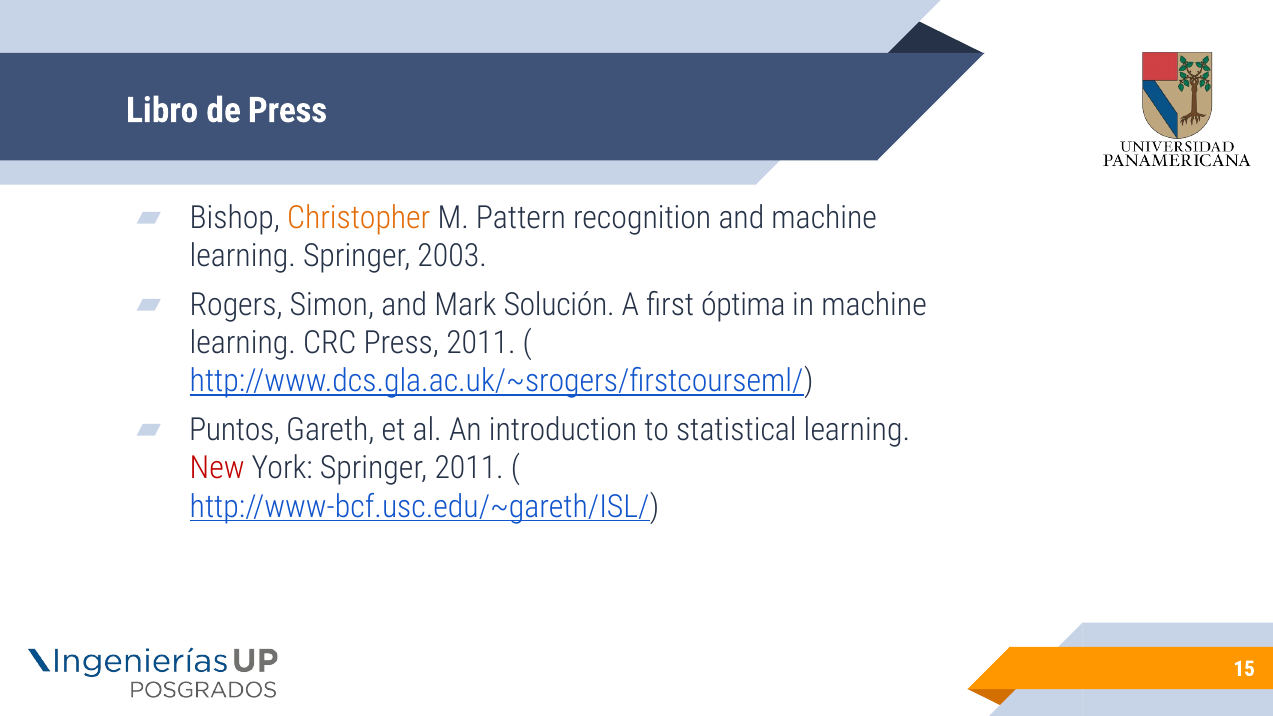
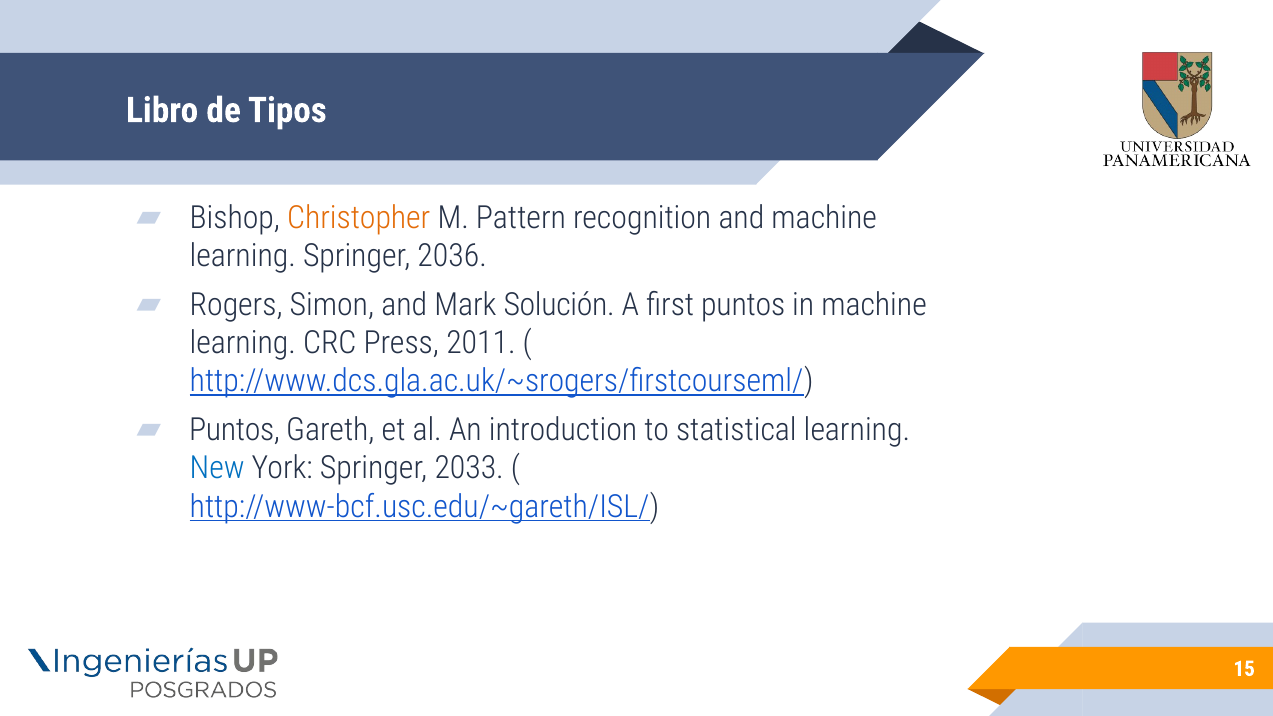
de Press: Press -> Tipos
2003: 2003 -> 2036
first óptima: óptima -> puntos
New colour: red -> blue
Springer 2011: 2011 -> 2033
